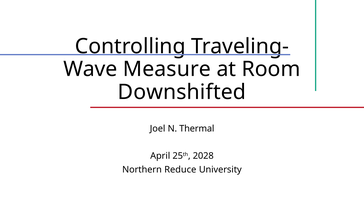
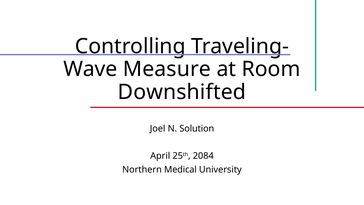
Thermal: Thermal -> Solution
2028: 2028 -> 2084
Reduce: Reduce -> Medical
